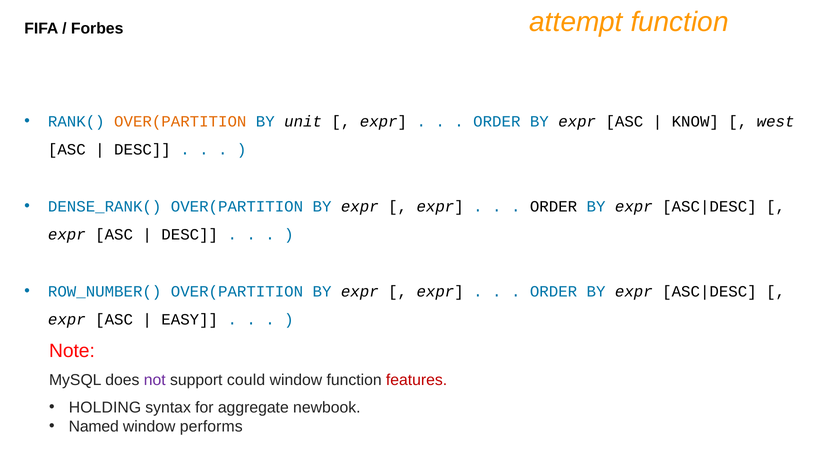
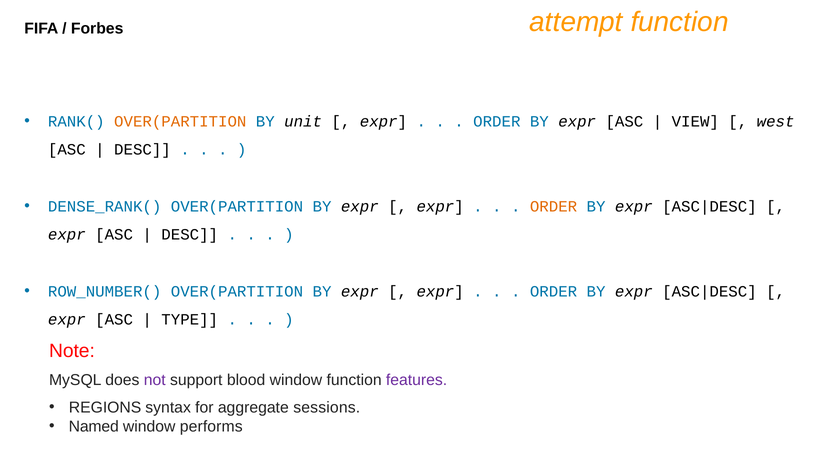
KNOW: KNOW -> VIEW
ORDER at (554, 207) colour: black -> orange
EASY: EASY -> TYPE
could: could -> blood
features colour: red -> purple
HOLDING: HOLDING -> REGIONS
newbook: newbook -> sessions
